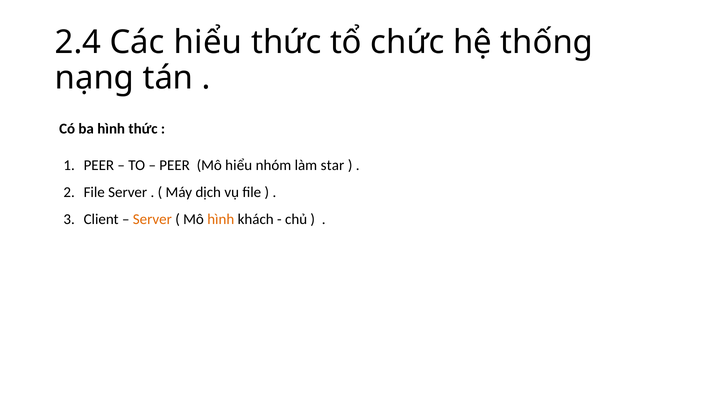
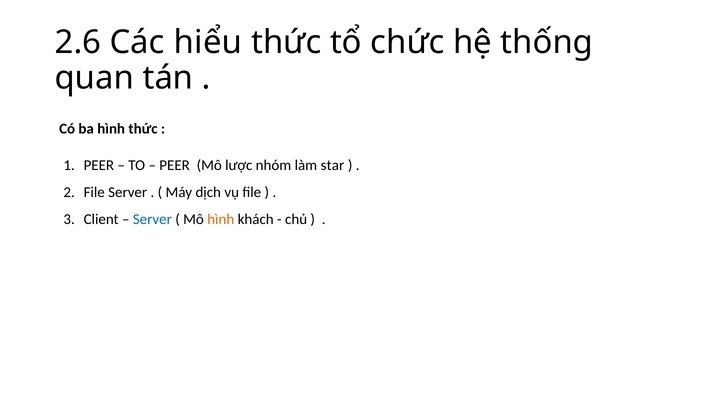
2.4: 2.4 -> 2.6
nạng: nạng -> quan
Mô hiểu: hiểu -> lược
Server at (152, 219) colour: orange -> blue
